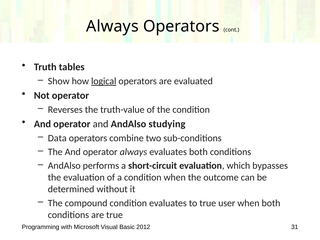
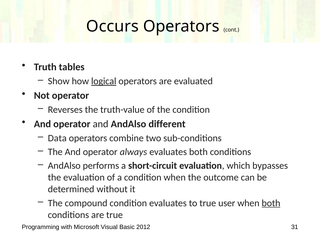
Always at (112, 26): Always -> Occurs
studying: studying -> different
both at (271, 203) underline: none -> present
